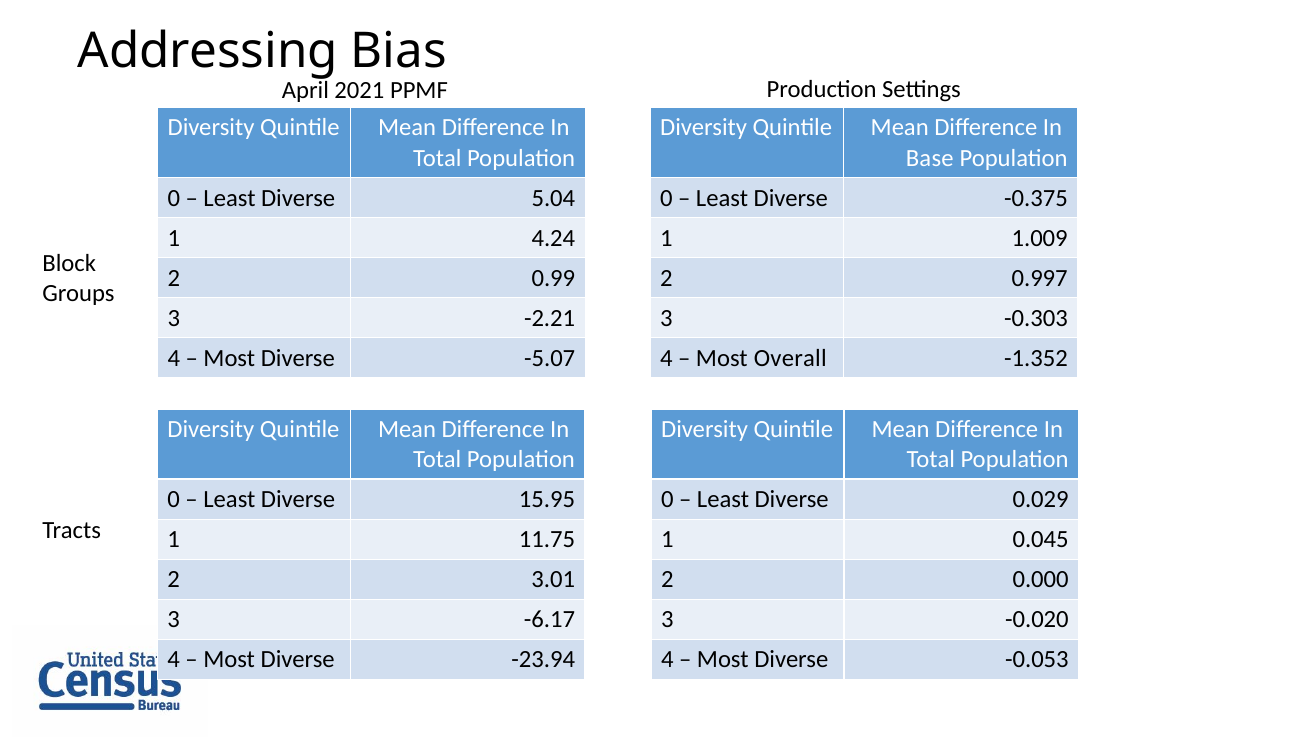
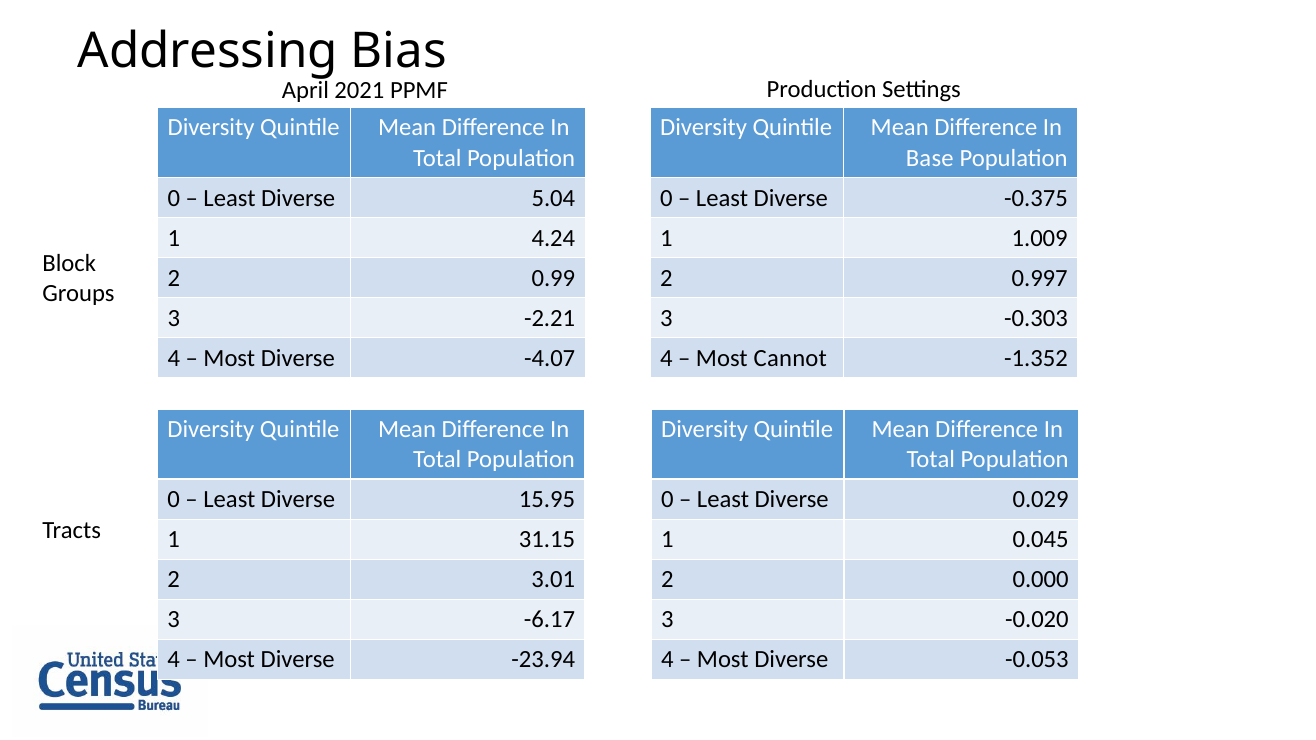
-5.07: -5.07 -> -4.07
Overall: Overall -> Cannot
11.75: 11.75 -> 31.15
